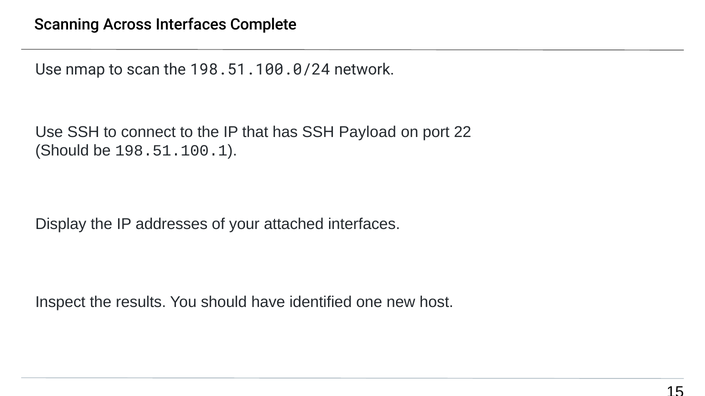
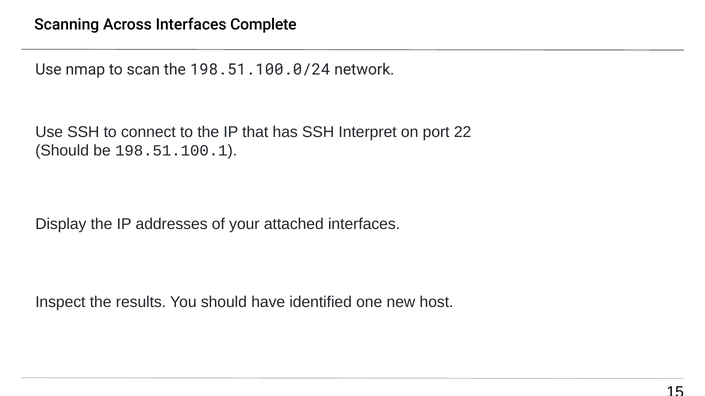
Payload: Payload -> Interpret
